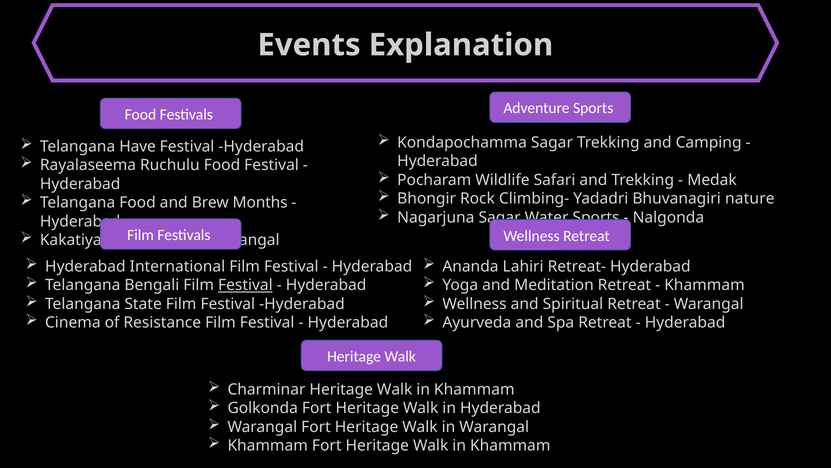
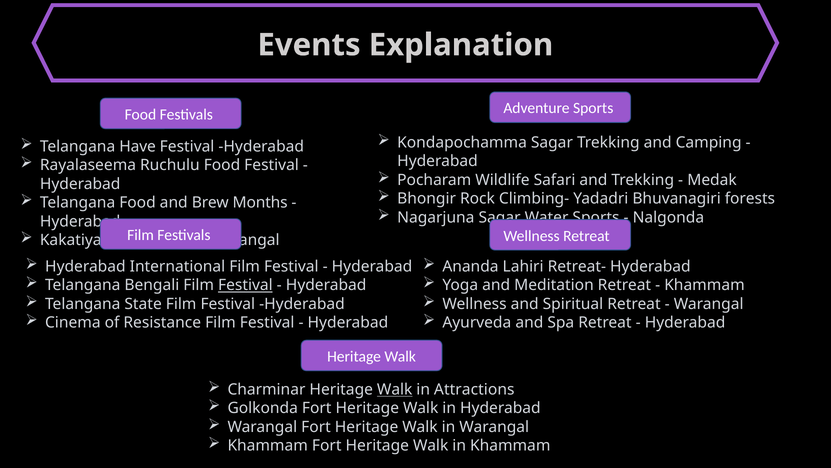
nature: nature -> forests
Walk at (395, 389) underline: none -> present
Khammam at (474, 389): Khammam -> Attractions
